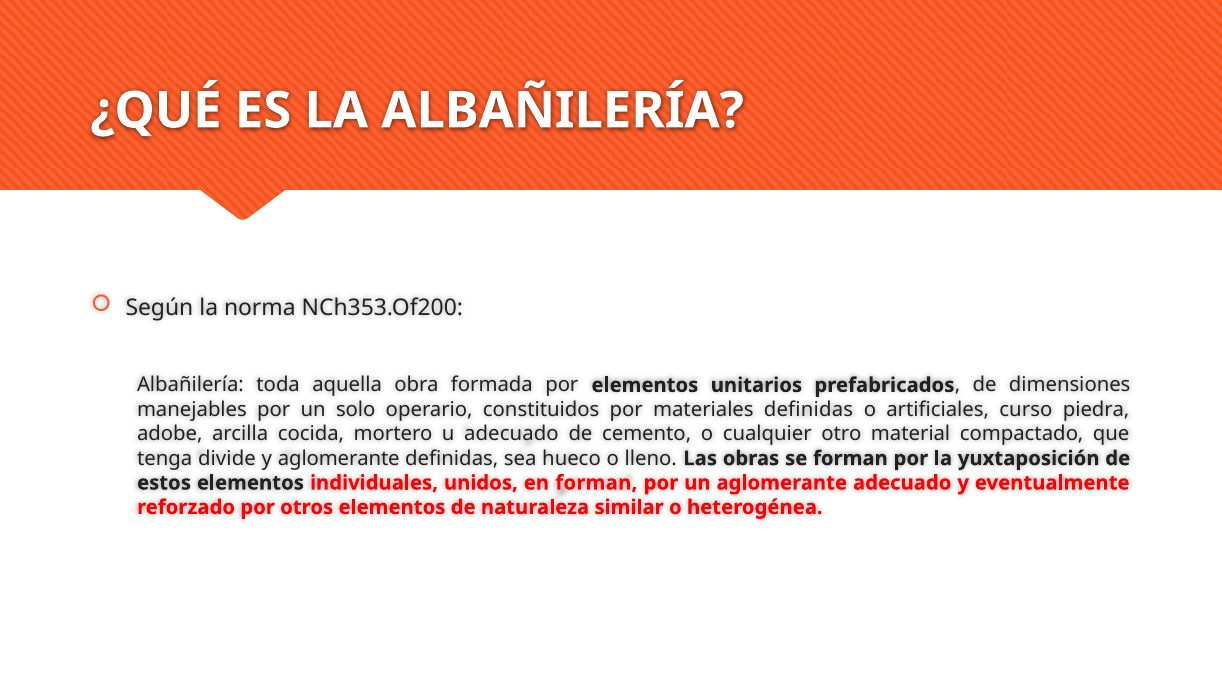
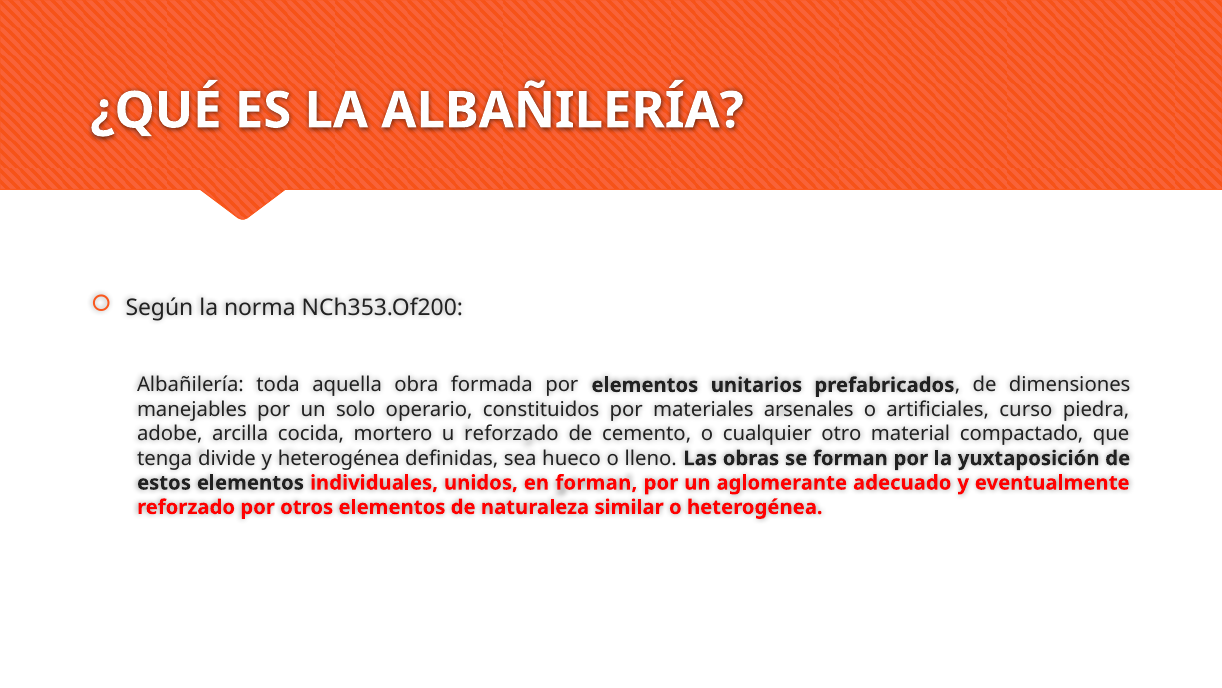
materiales definidas: definidas -> arsenales
u adecuado: adecuado -> reforzado
y aglomerante: aglomerante -> heterogénea
